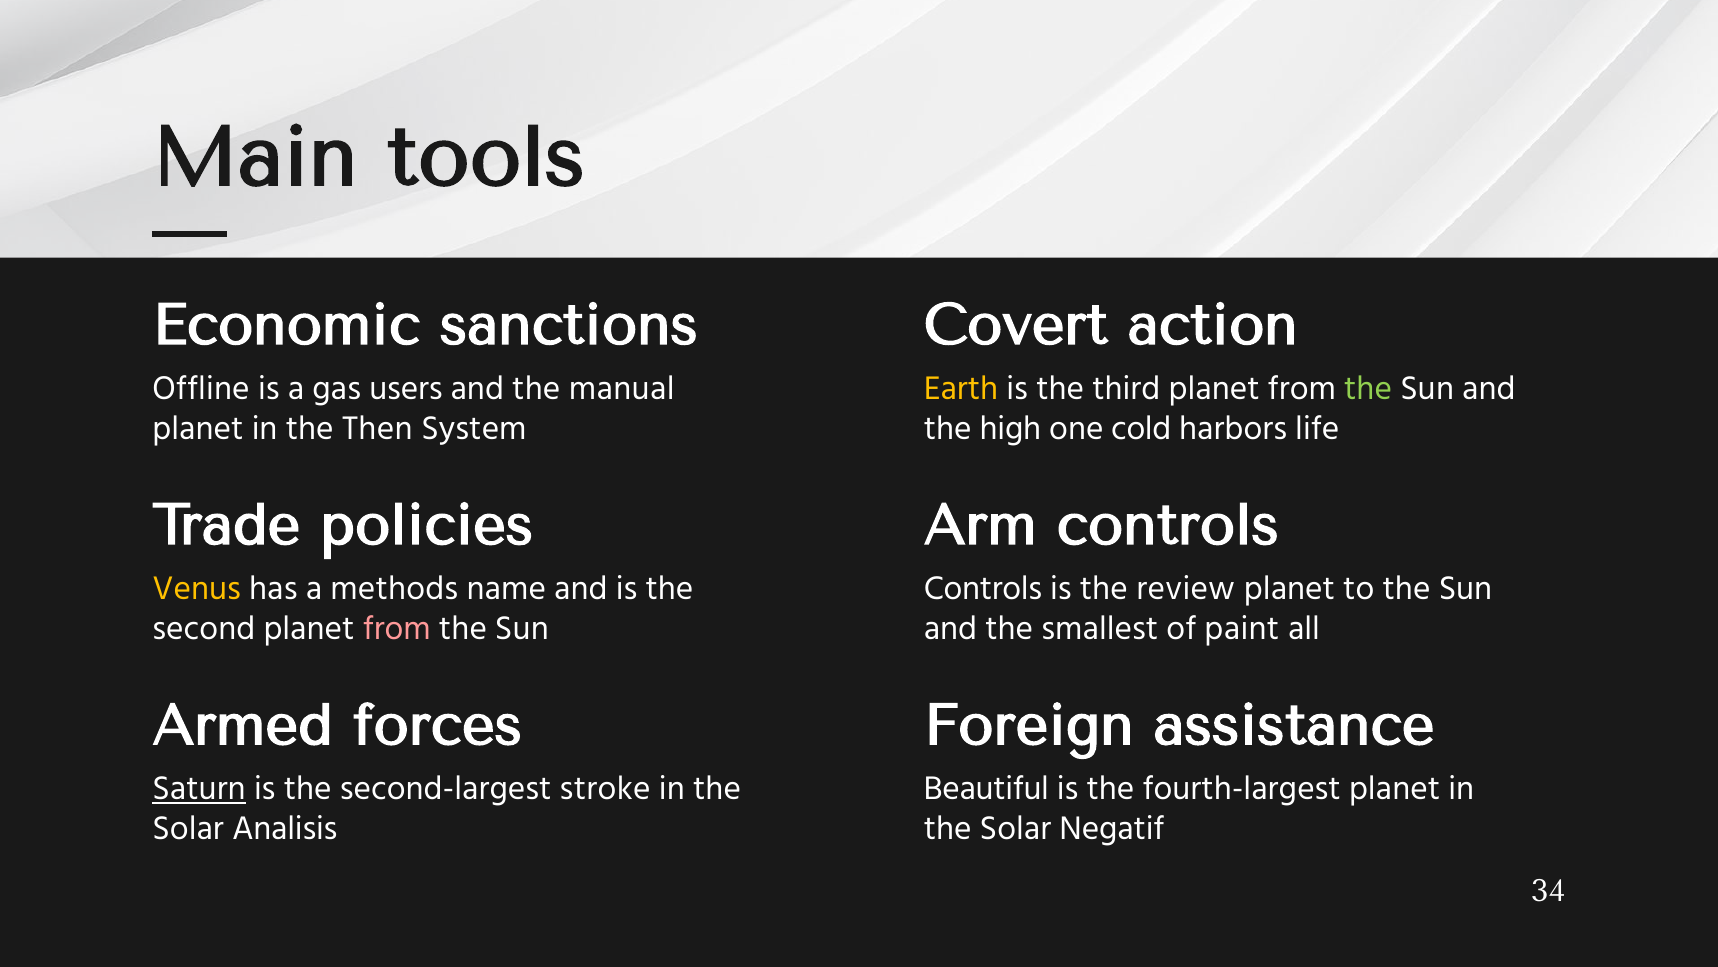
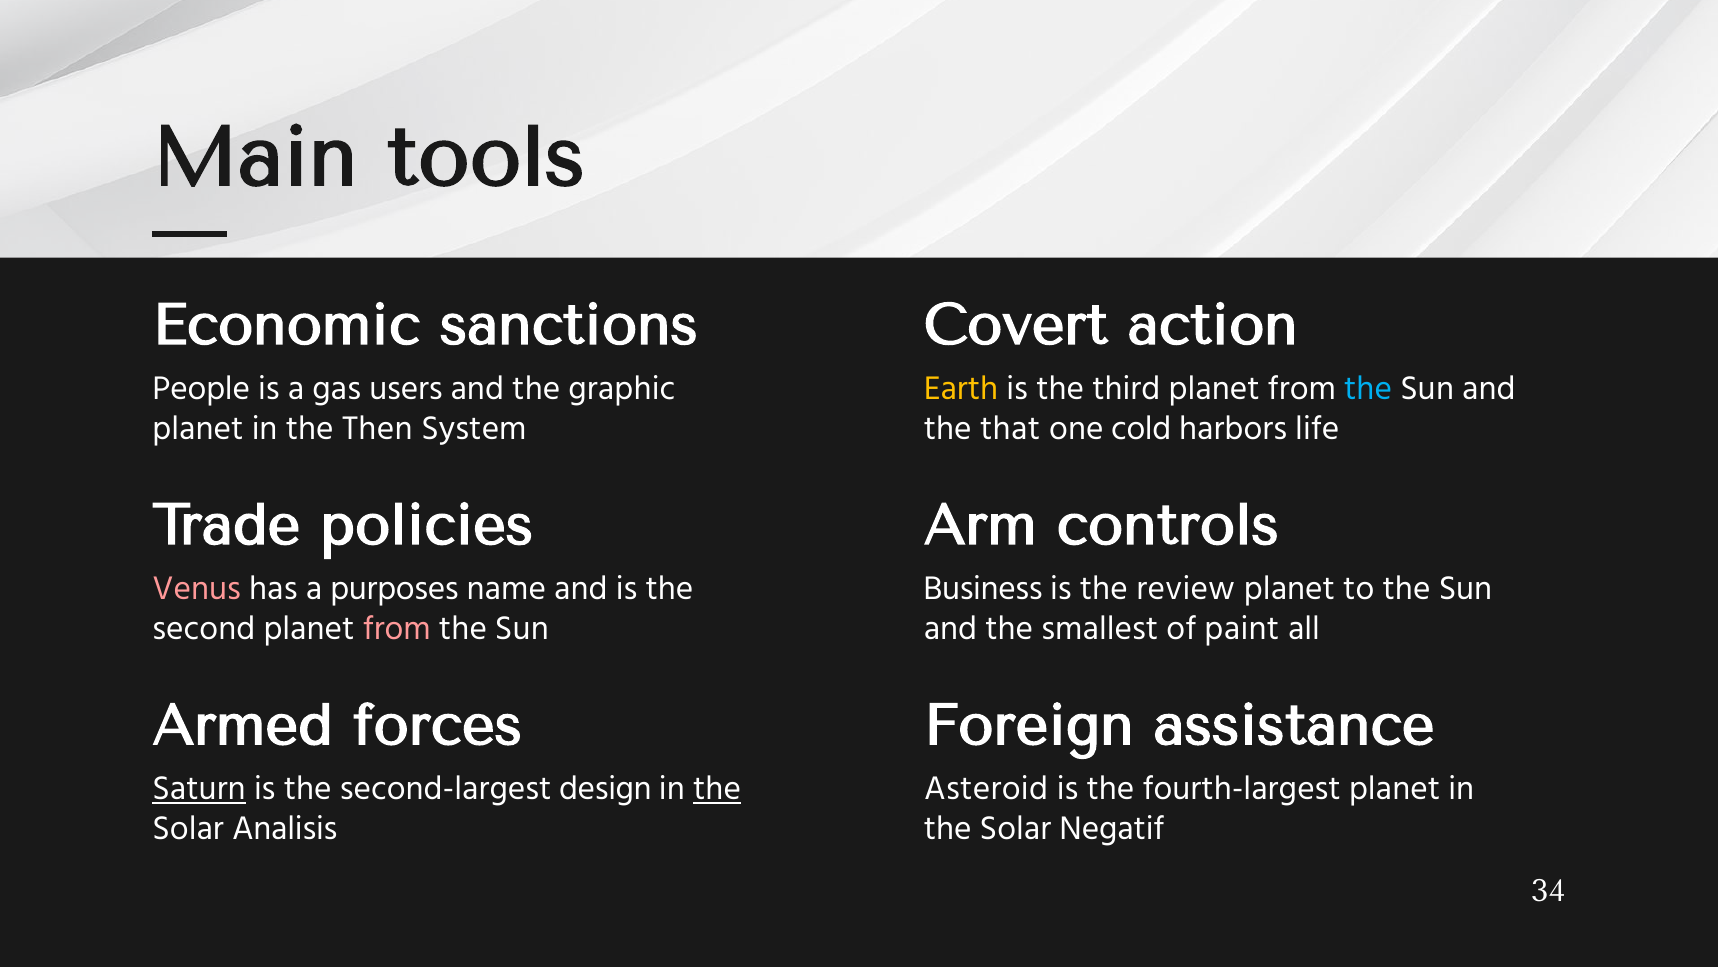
Offline: Offline -> People
manual: manual -> graphic
the at (1368, 388) colour: light green -> light blue
high: high -> that
Venus colour: yellow -> pink
methods: methods -> purposes
Controls at (983, 588): Controls -> Business
stroke: stroke -> design
the at (717, 788) underline: none -> present
Beautiful: Beautiful -> Asteroid
